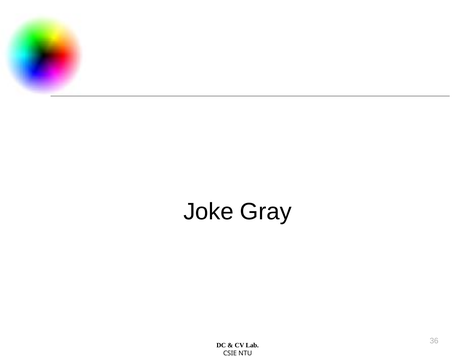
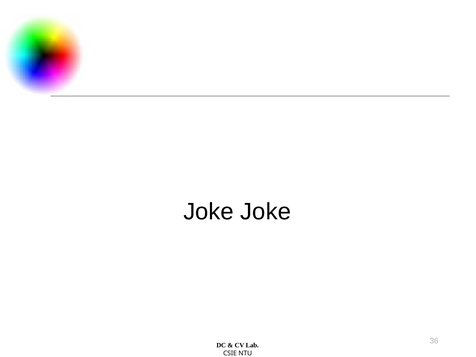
Joke Gray: Gray -> Joke
